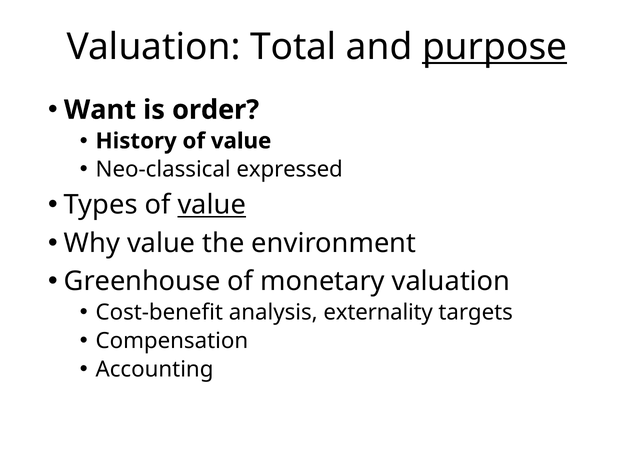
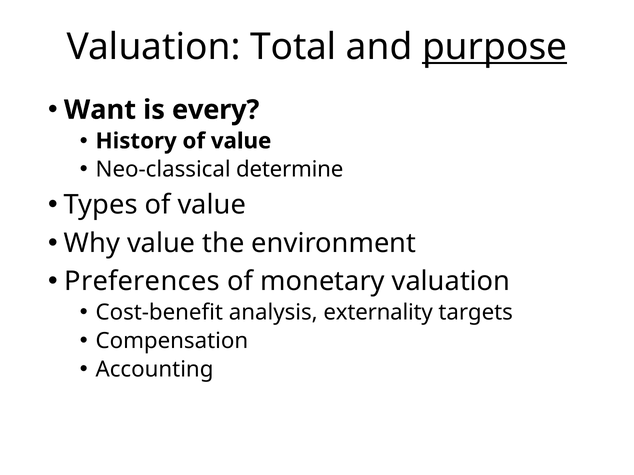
order: order -> every
expressed: expressed -> determine
value at (212, 205) underline: present -> none
Greenhouse: Greenhouse -> Preferences
